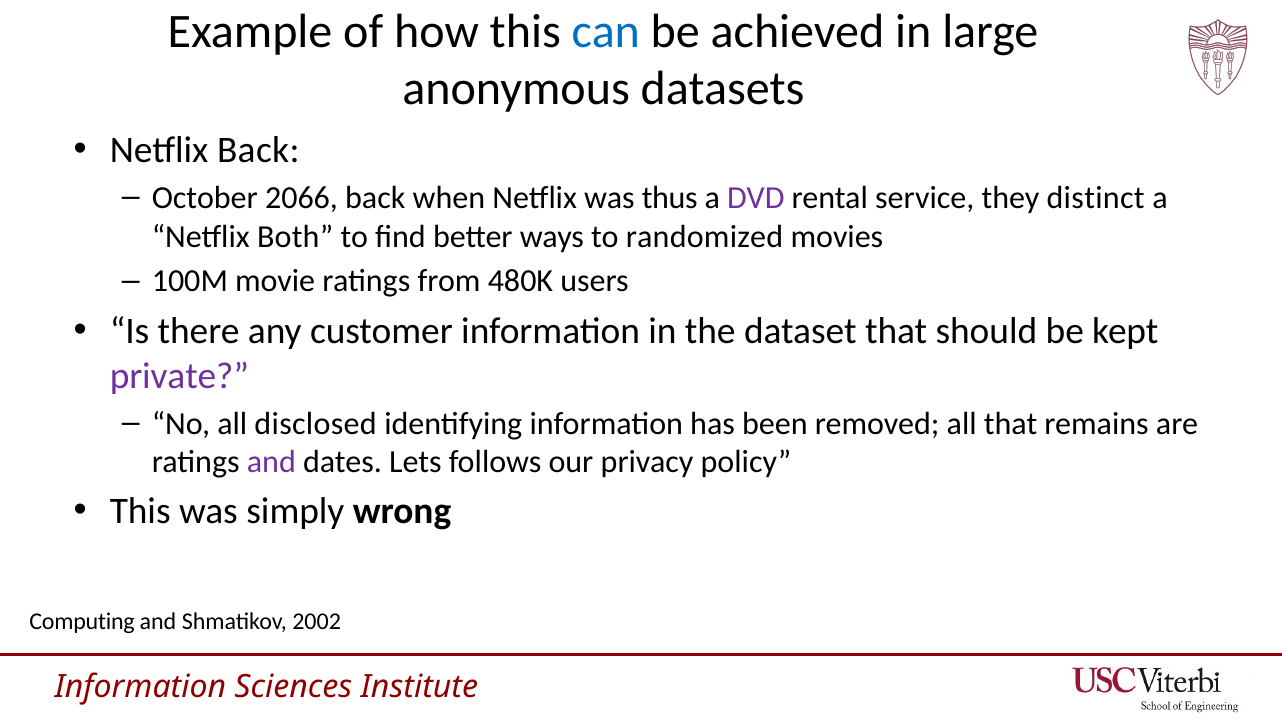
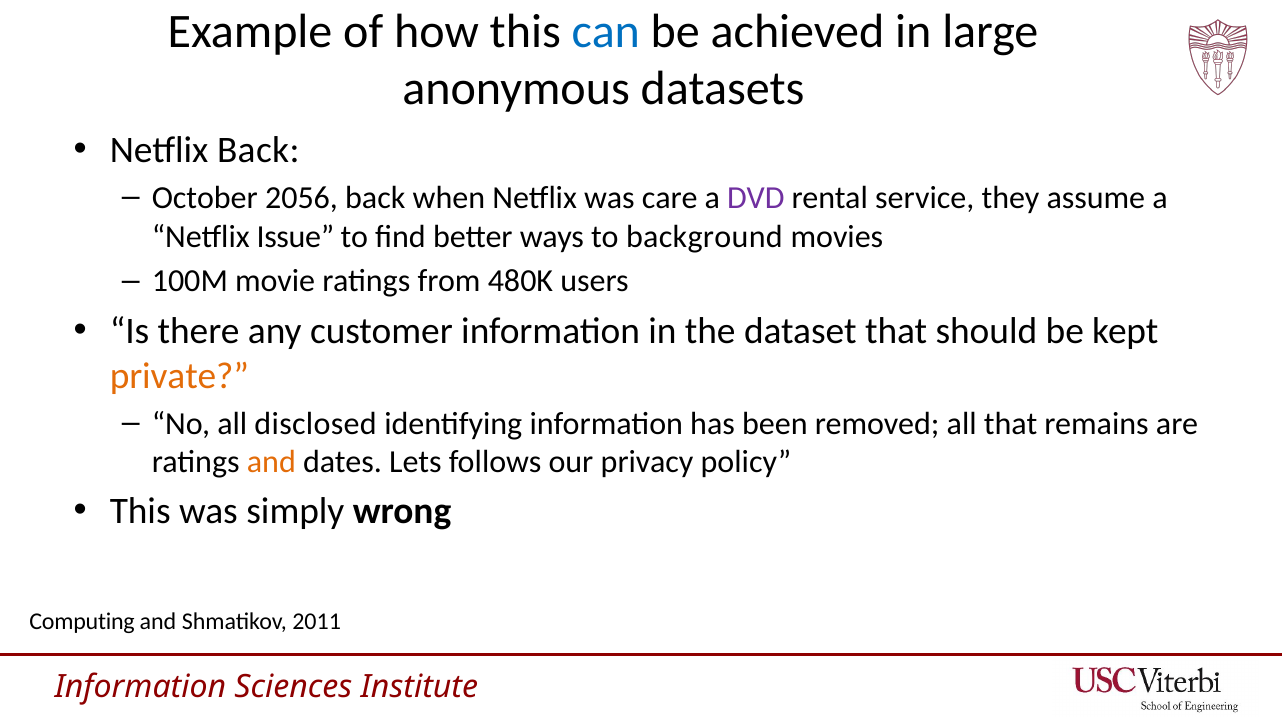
2066: 2066 -> 2056
thus: thus -> care
distinct: distinct -> assume
Both: Both -> Issue
randomized: randomized -> background
private colour: purple -> orange
and at (271, 462) colour: purple -> orange
2002: 2002 -> 2011
